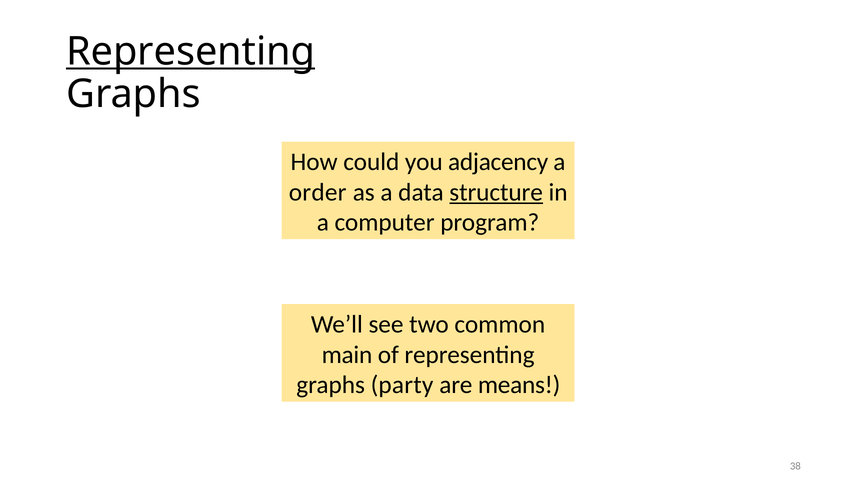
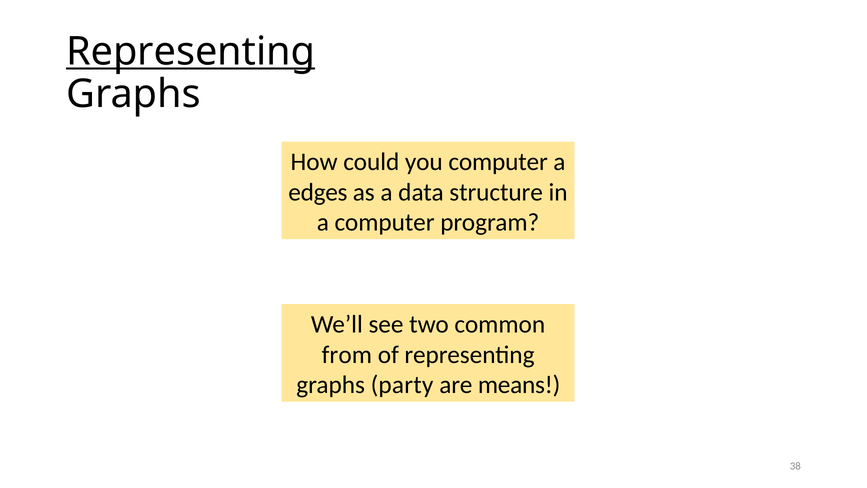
you adjacency: adjacency -> computer
order: order -> edges
structure underline: present -> none
main: main -> from
